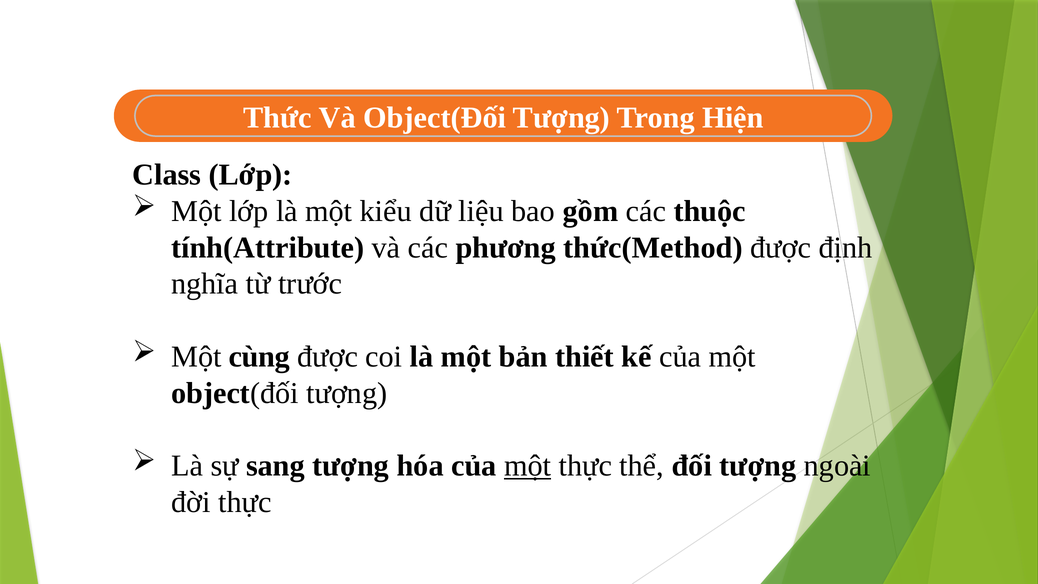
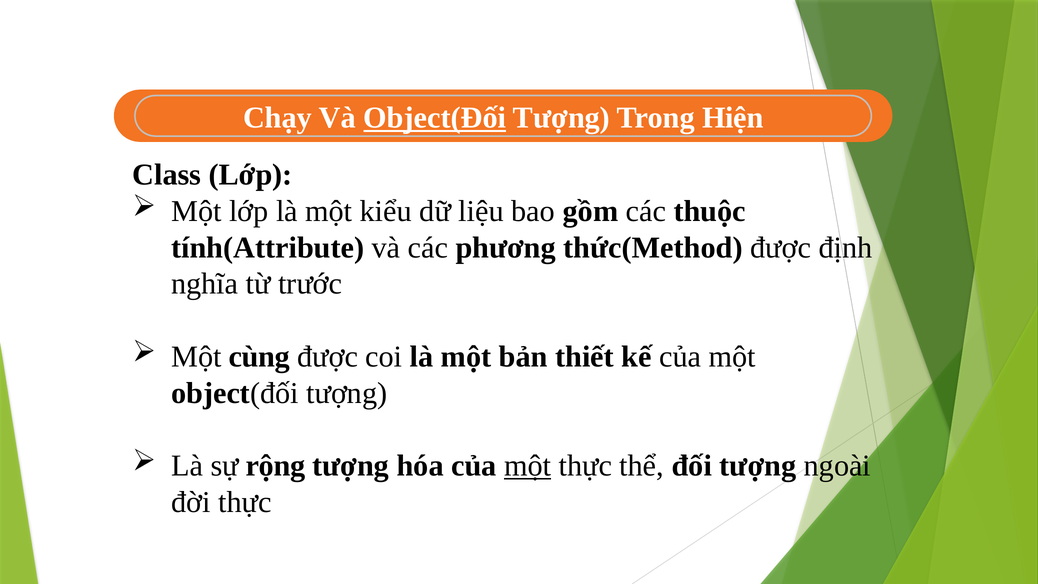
Thức: Thức -> Chạy
Object(Đối at (435, 118) underline: none -> present
sang: sang -> rộng
